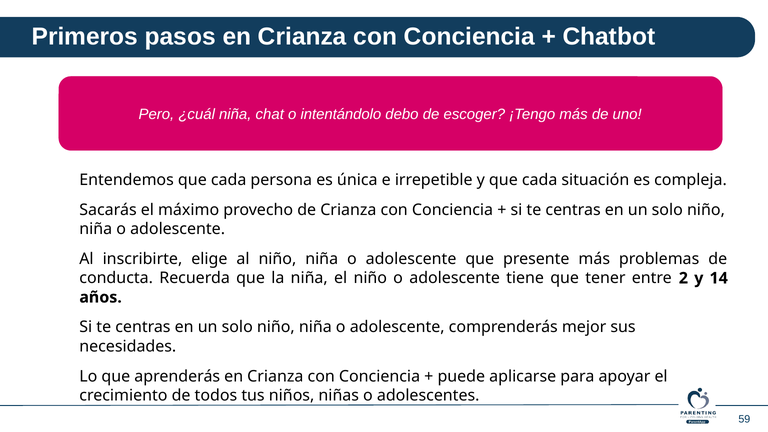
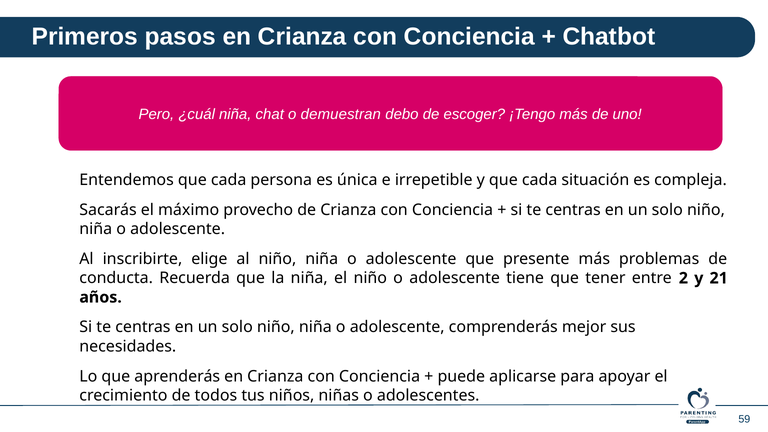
intentándolo: intentándolo -> demuestran
14: 14 -> 21
